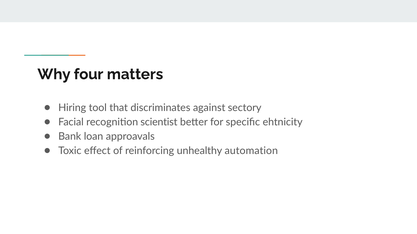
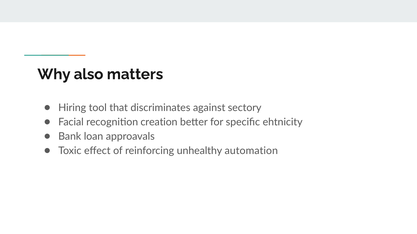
four: four -> also
scientist: scientist -> creation
